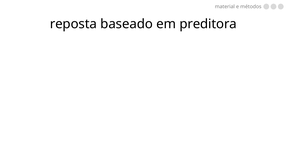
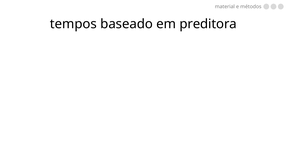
reposta: reposta -> tempos
